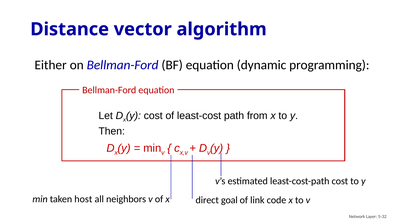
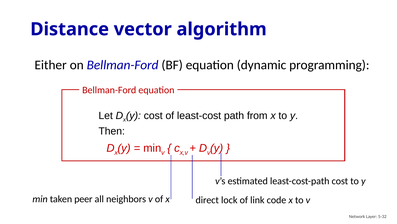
host: host -> peer
goal: goal -> lock
